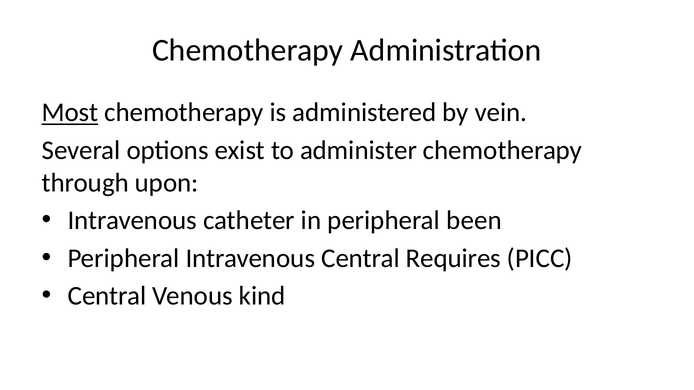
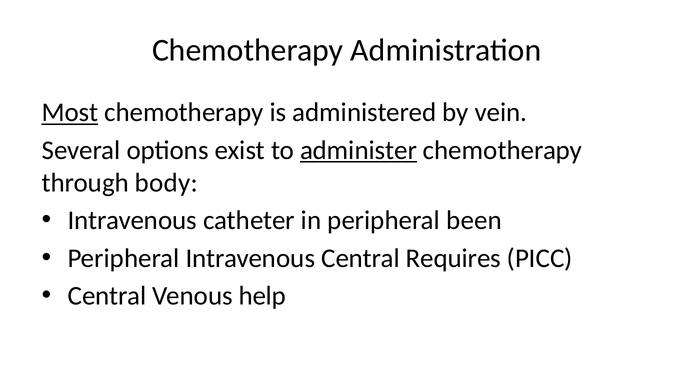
administer underline: none -> present
upon: upon -> body
kind: kind -> help
